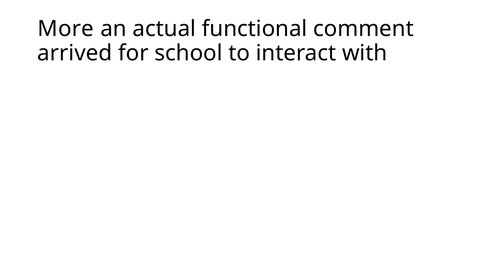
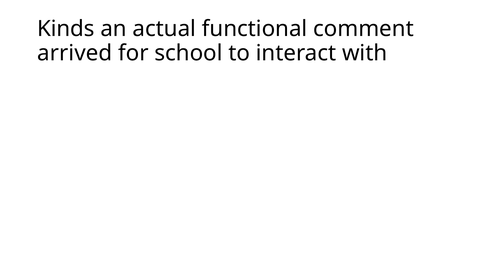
More: More -> Kinds
